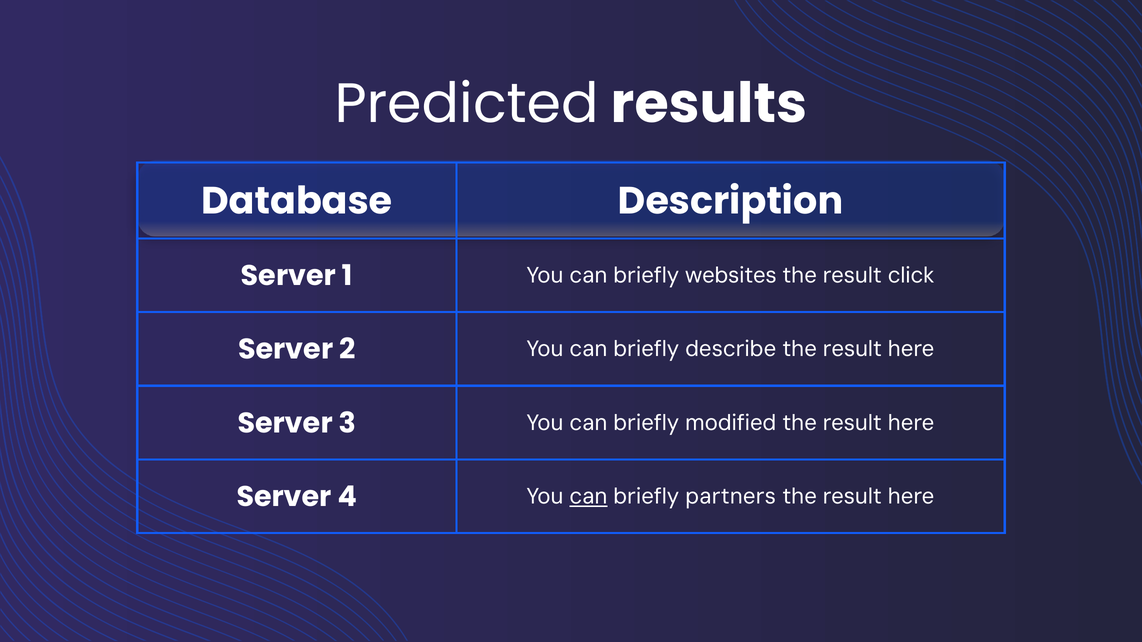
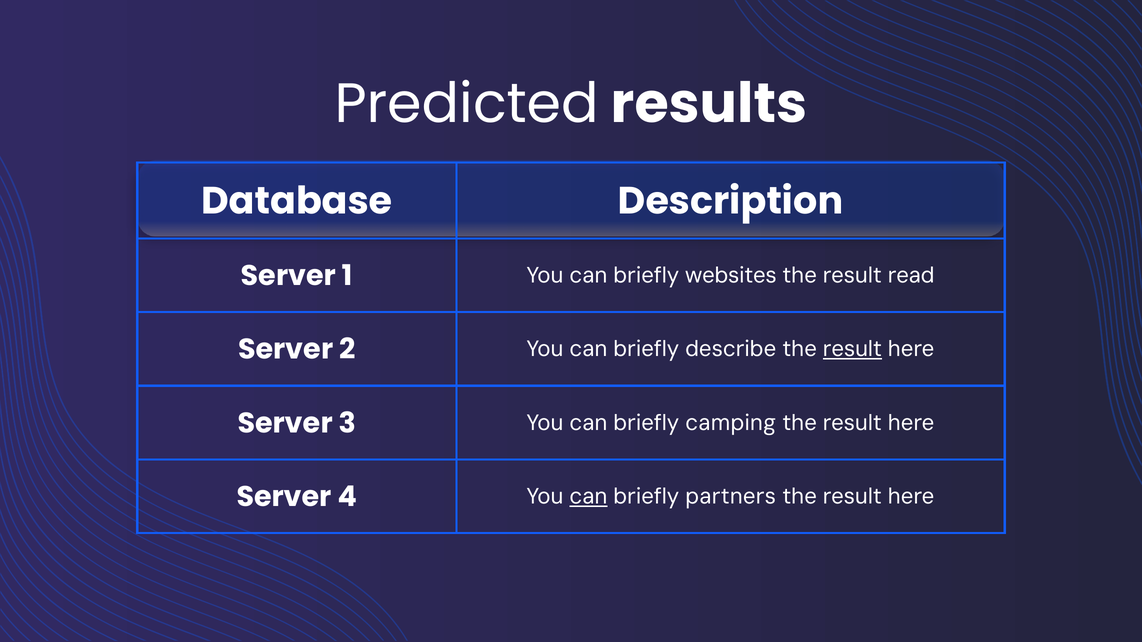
click: click -> read
result at (852, 349) underline: none -> present
modified: modified -> camping
